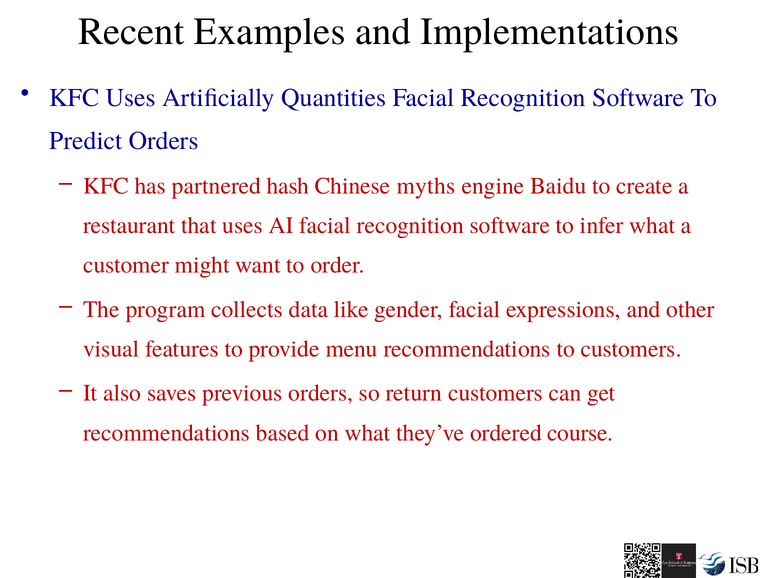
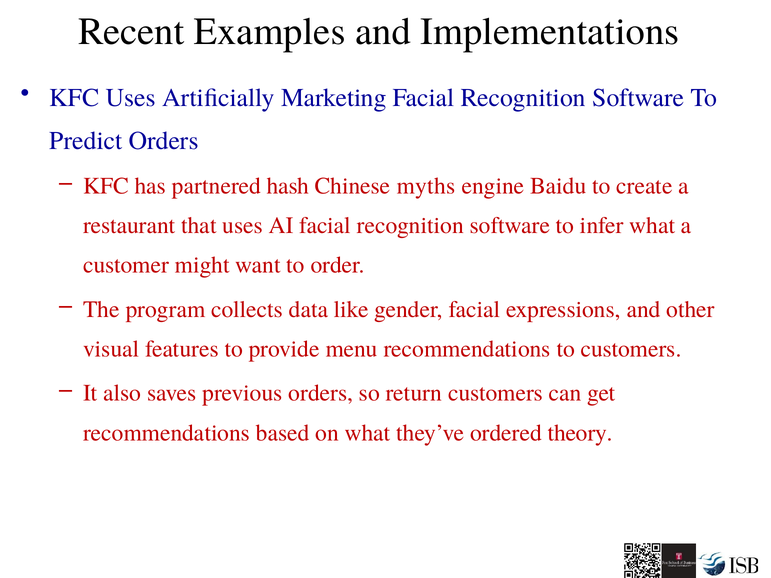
Quantities: Quantities -> Marketing
course: course -> theory
